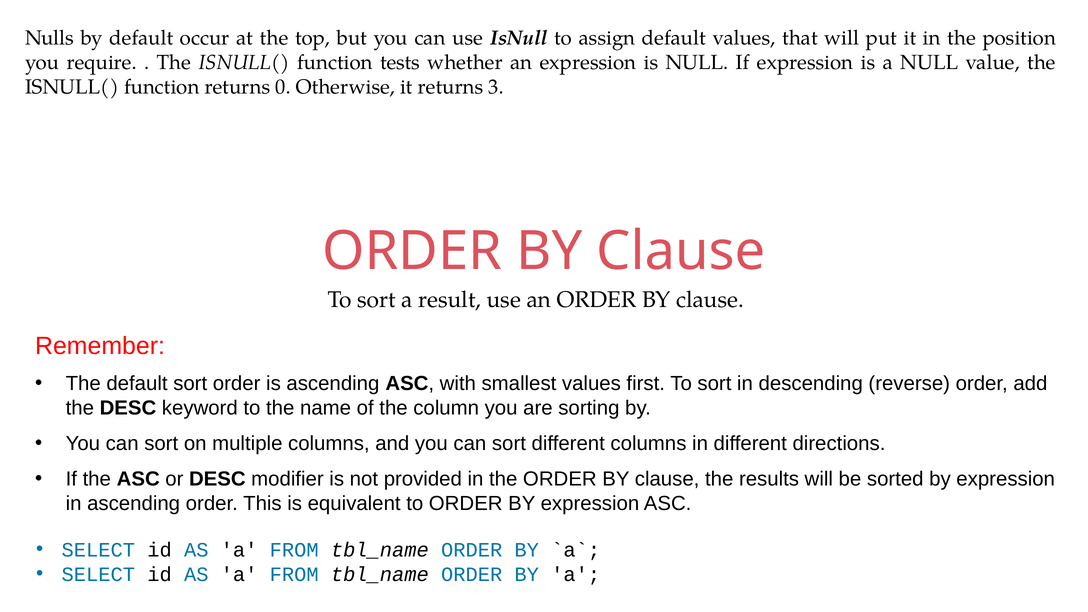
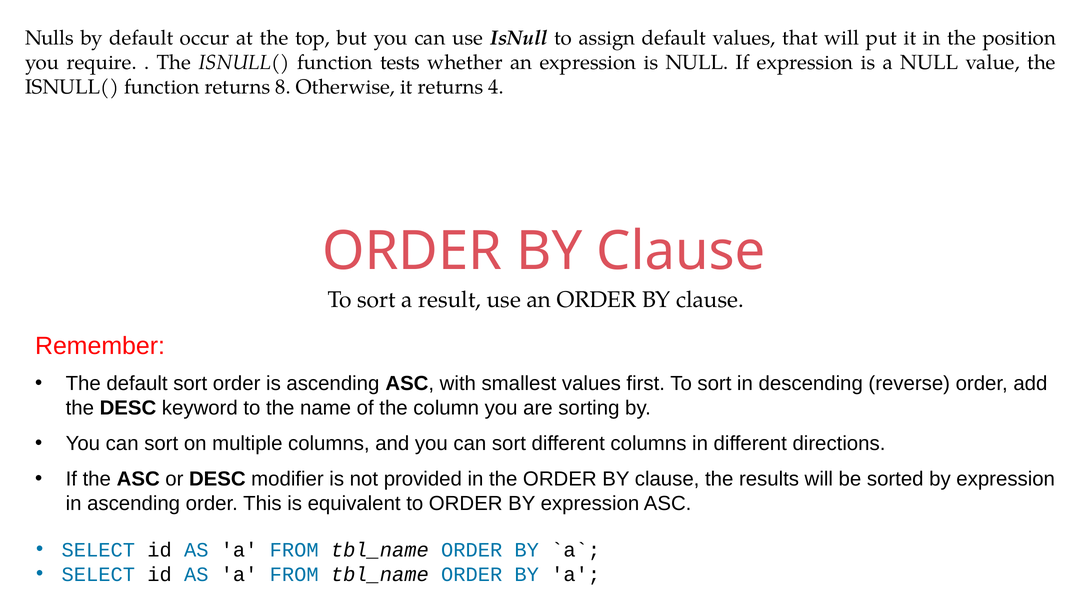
0: 0 -> 8
3: 3 -> 4
